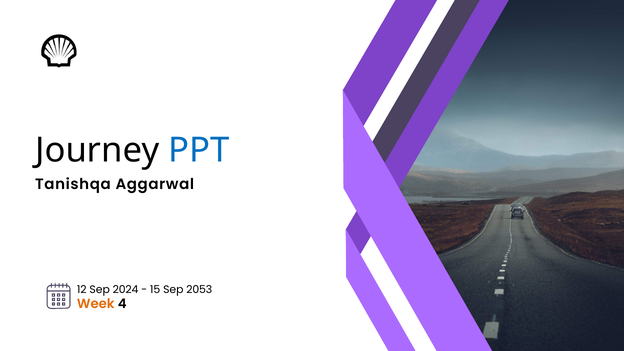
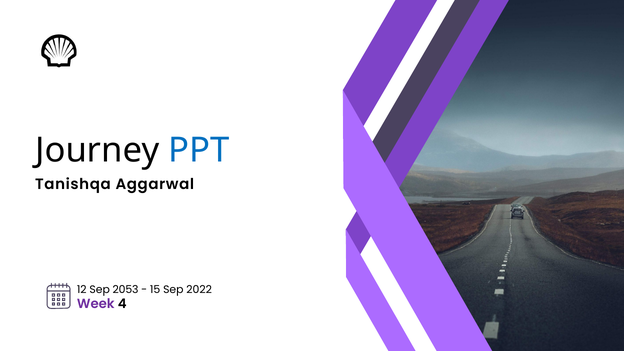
2024: 2024 -> 2053
2053: 2053 -> 2022
Week colour: orange -> purple
